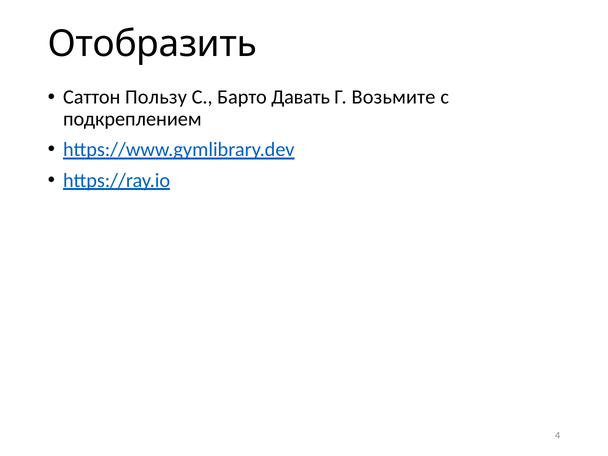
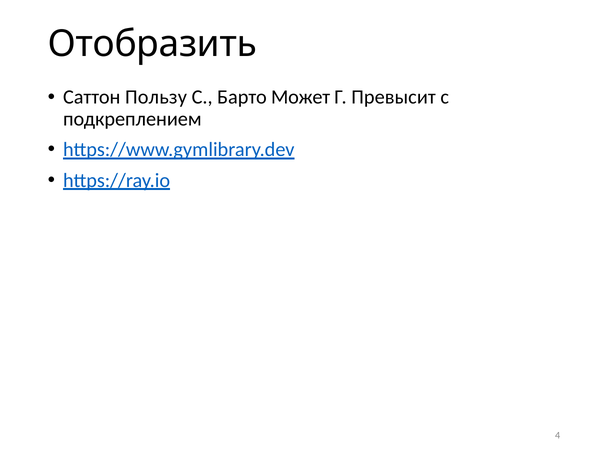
Давать: Давать -> Может
Возьмите: Возьмите -> Превысит
